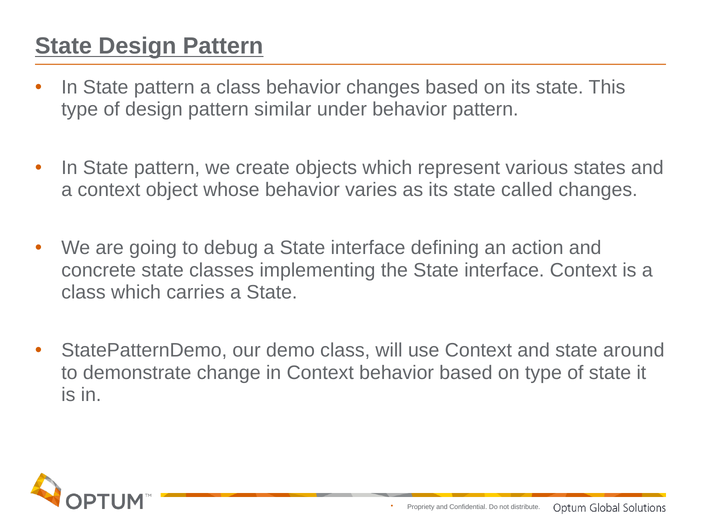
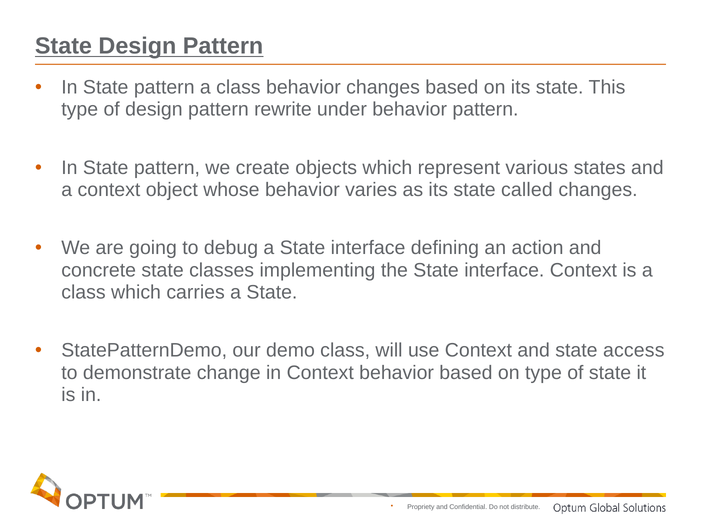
similar: similar -> rewrite
around: around -> access
